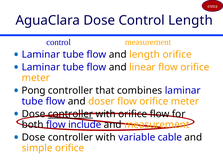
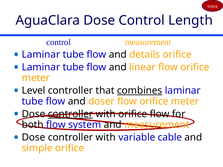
and length: length -> details
Pong: Pong -> Level
combines underline: none -> present
include: include -> system
